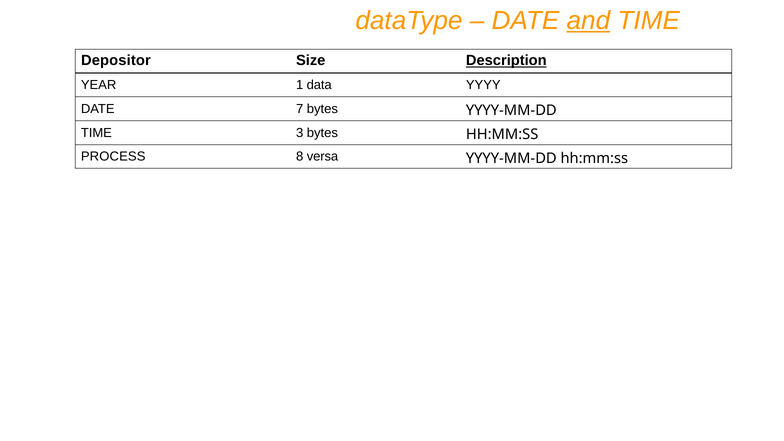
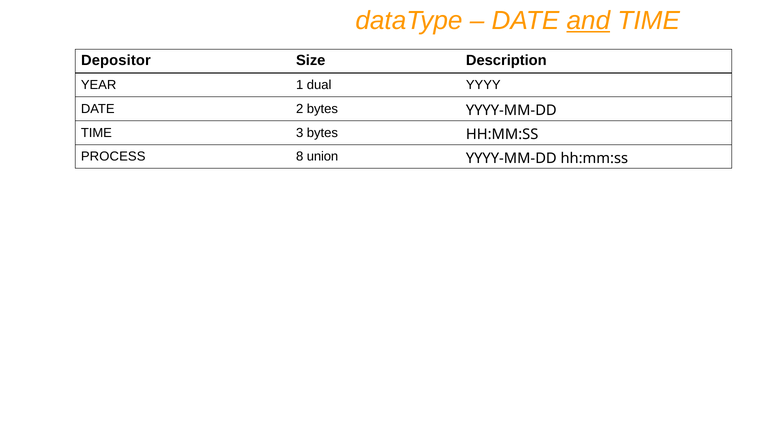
Description underline: present -> none
data: data -> dual
7: 7 -> 2
versa: versa -> union
